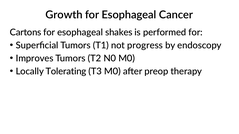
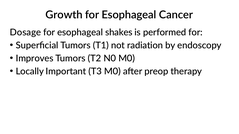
Cartons: Cartons -> Dosage
progress: progress -> radiation
Tolerating: Tolerating -> Important
